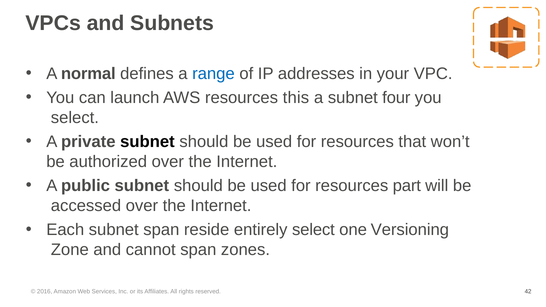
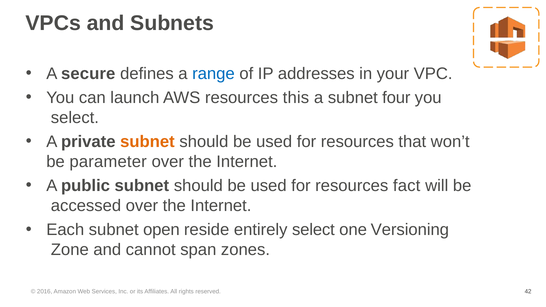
normal: normal -> secure
subnet at (147, 142) colour: black -> orange
authorized: authorized -> parameter
part: part -> fact
subnet span: span -> open
